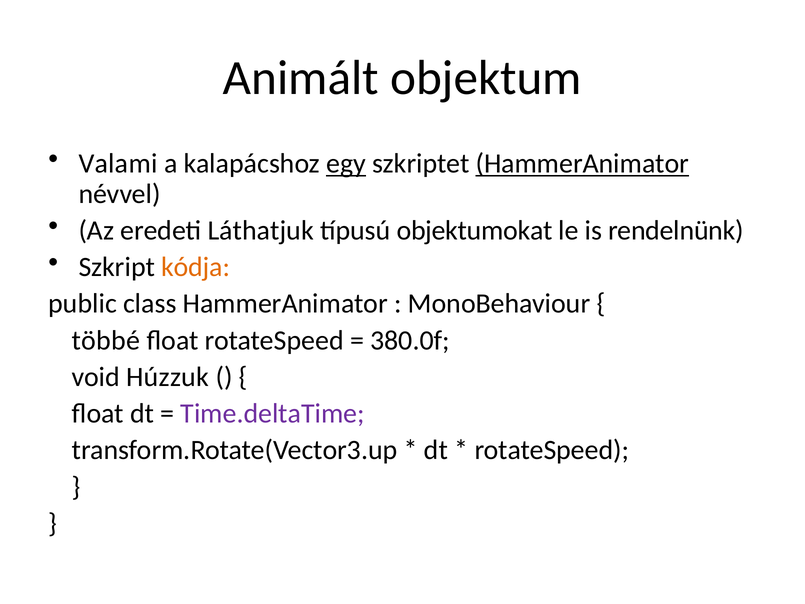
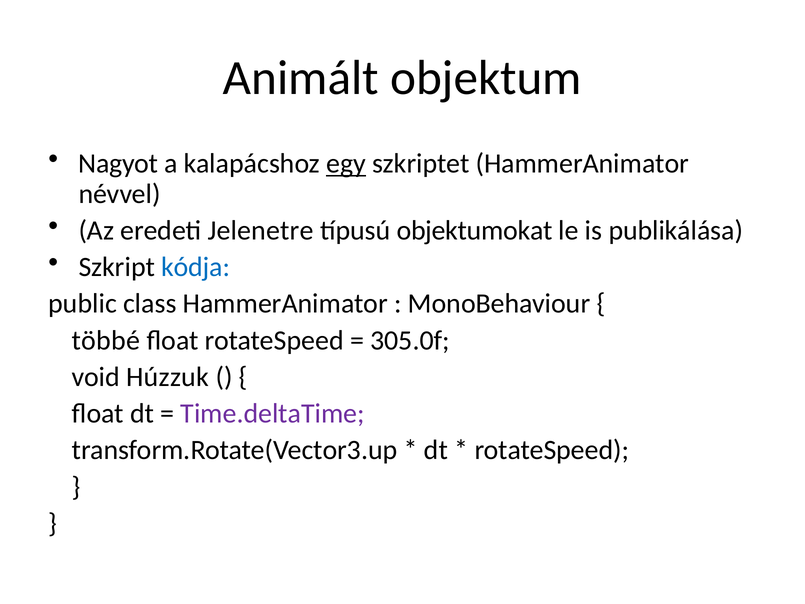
Valami: Valami -> Nagyot
HammerAnimator at (582, 164) underline: present -> none
Láthatjuk: Láthatjuk -> Jelenetre
rendelnünk: rendelnünk -> publikálása
kódja colour: orange -> blue
380.0f: 380.0f -> 305.0f
